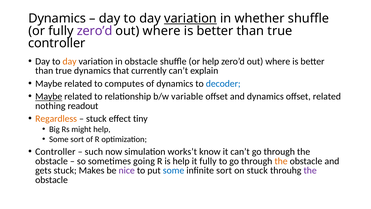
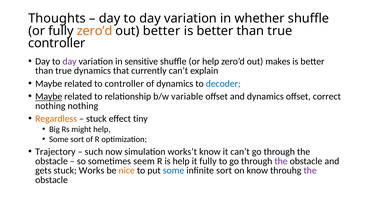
Dynamics at (57, 18): Dynamics -> Thoughts
variation at (190, 18) underline: present -> none
zero’d at (95, 31) colour: purple -> orange
where at (162, 31): where -> better
day at (70, 61) colour: orange -> purple
in obstacle: obstacle -> sensitive
where at (278, 61): where -> makes
to computes: computes -> controller
offset related: related -> correct
nothing readout: readout -> nothing
Controller at (55, 151): Controller -> Trajectory
going: going -> seem
the at (281, 161) colour: orange -> purple
Makes: Makes -> Works
nice colour: purple -> orange
on stuck: stuck -> know
